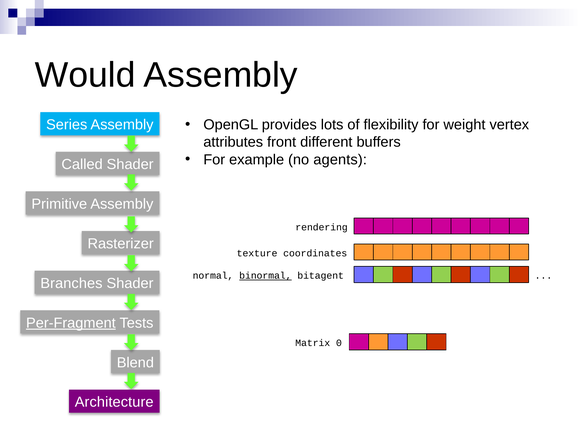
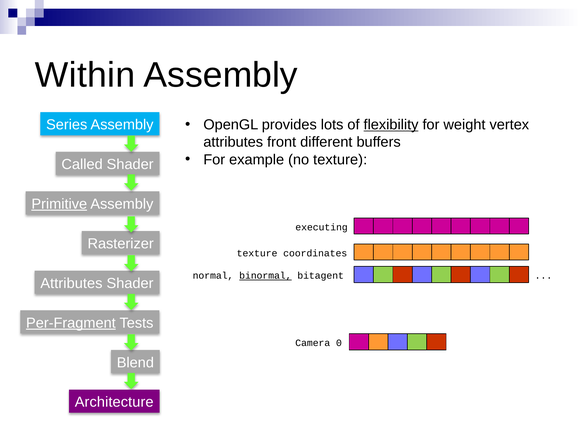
Would: Would -> Within
flexibility underline: none -> present
no agents: agents -> texture
Primitive underline: none -> present
rendering: rendering -> executing
Branches at (71, 284): Branches -> Attributes
Matrix: Matrix -> Camera
